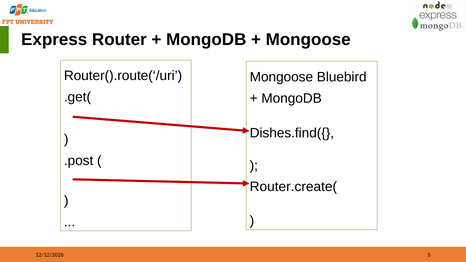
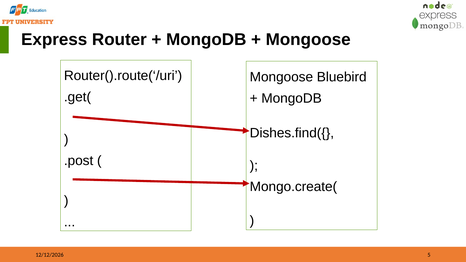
Router.create(: Router.create( -> Mongo.create(
